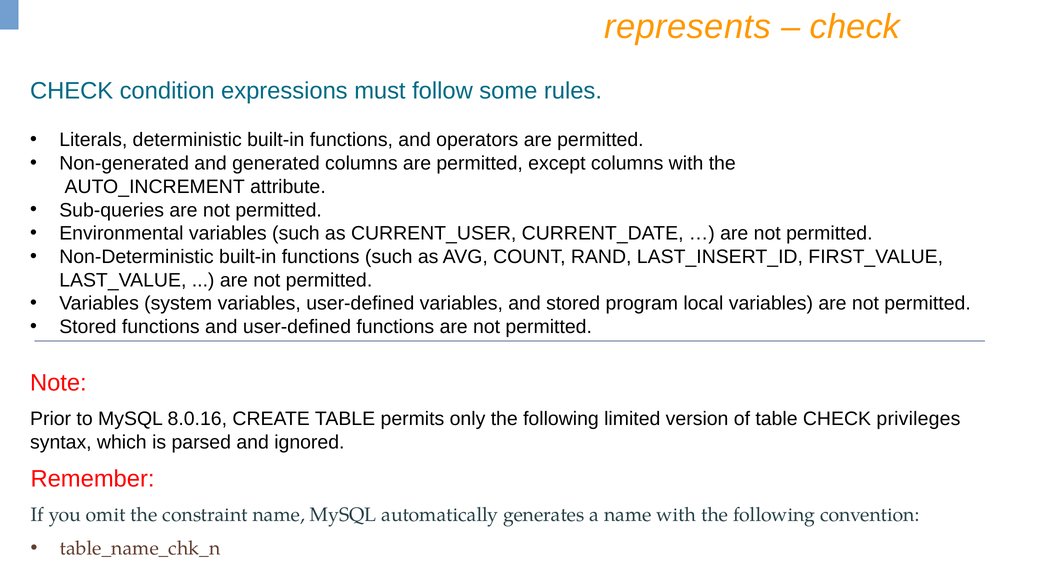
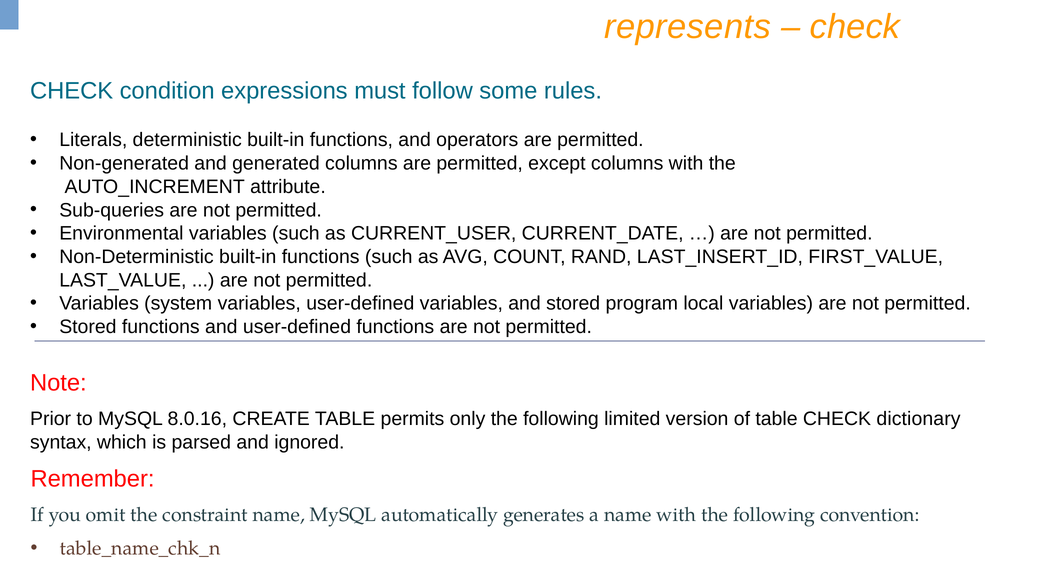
privileges: privileges -> dictionary
